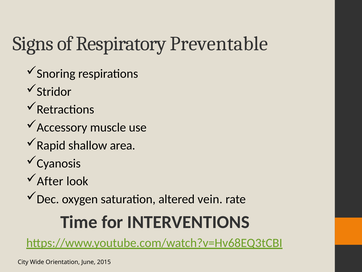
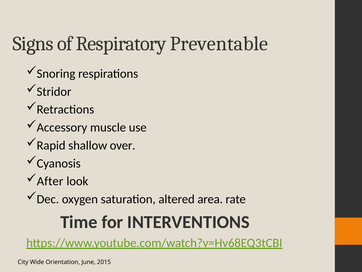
area: area -> over
vein: vein -> area
